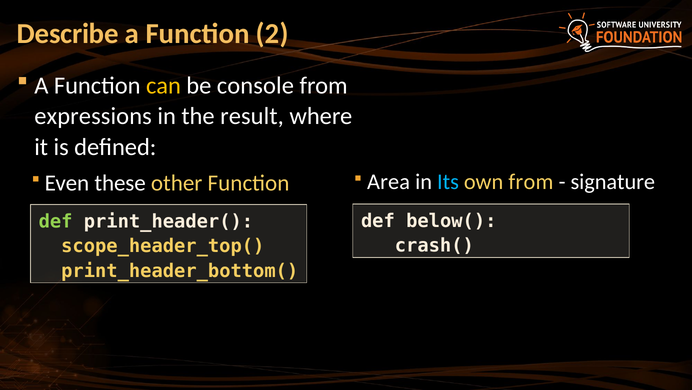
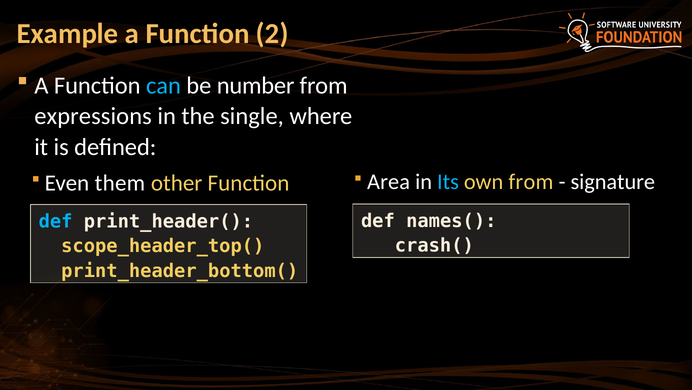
Describe: Describe -> Example
can colour: yellow -> light blue
console: console -> number
result: result -> single
these: these -> them
below(: below( -> names(
def at (56, 221) colour: light green -> light blue
